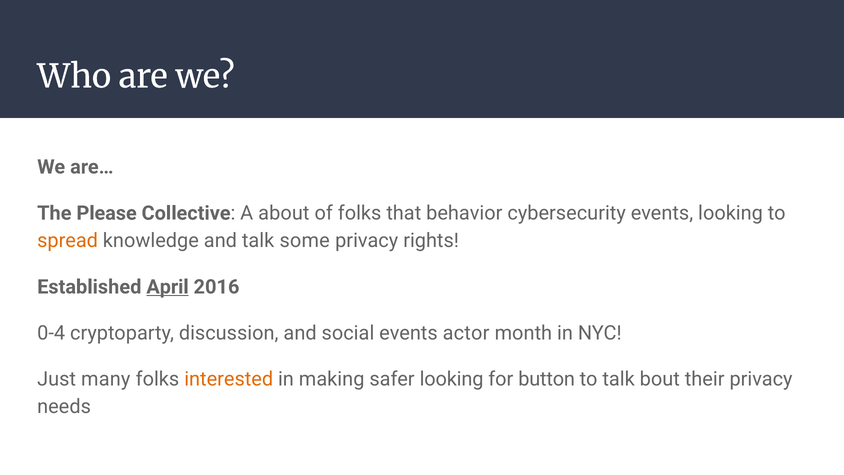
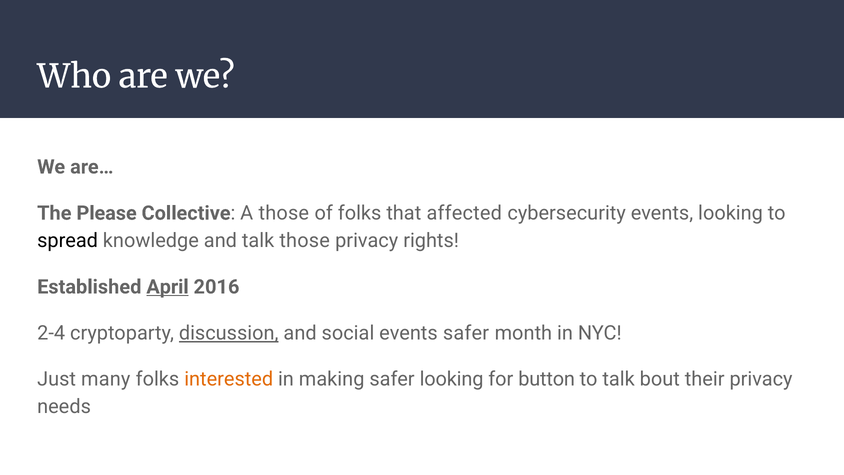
A about: about -> those
behavior: behavior -> affected
spread colour: orange -> black
talk some: some -> those
0-4: 0-4 -> 2-4
discussion underline: none -> present
events actor: actor -> safer
